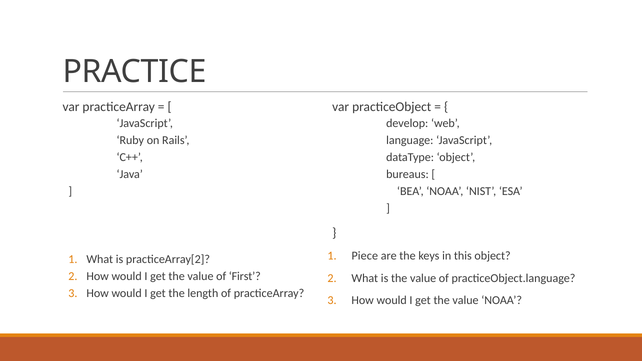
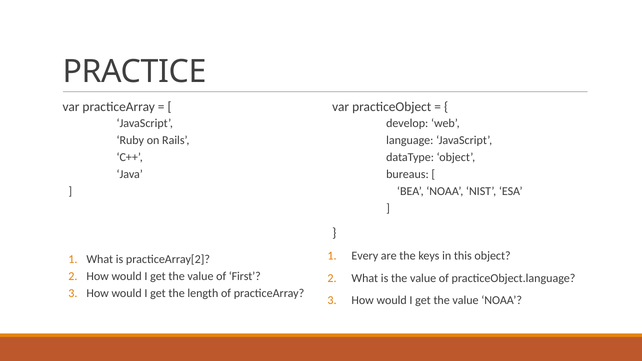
Piece: Piece -> Every
